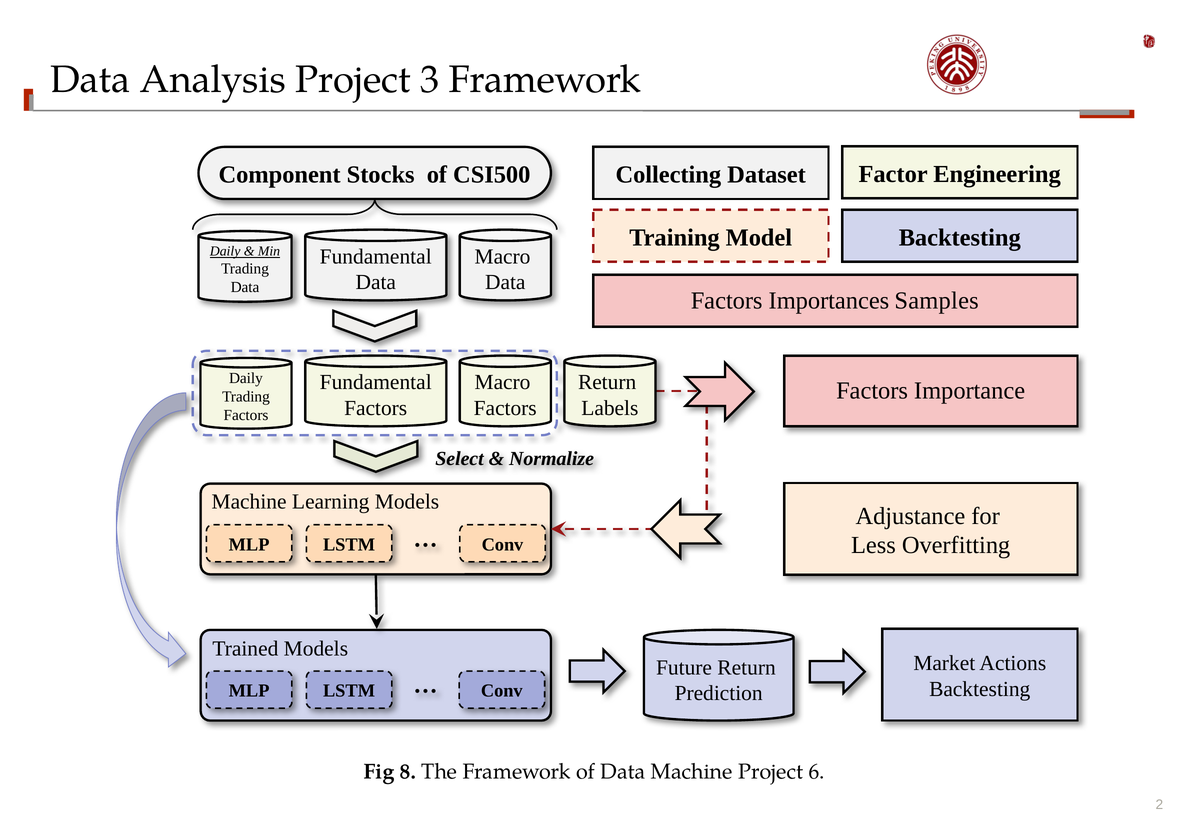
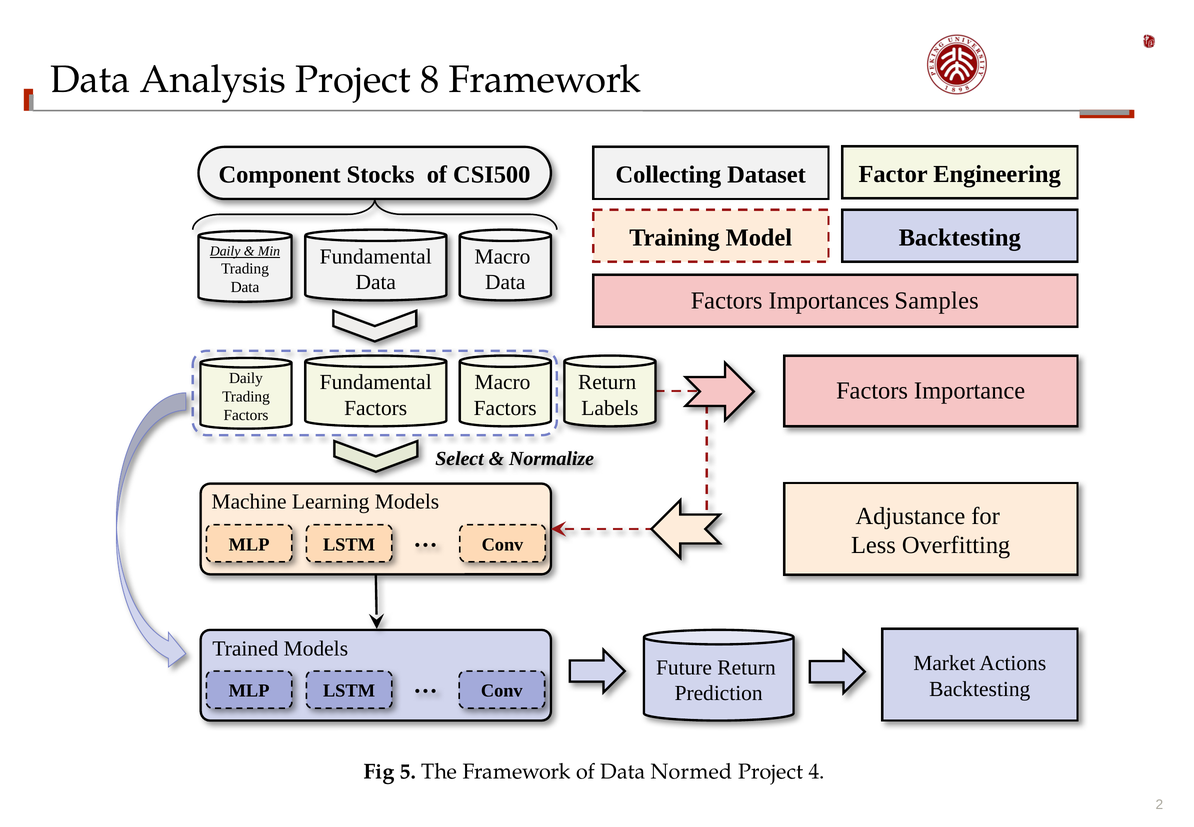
3: 3 -> 8
8: 8 -> 5
Data Machine: Machine -> Normed
6: 6 -> 4
